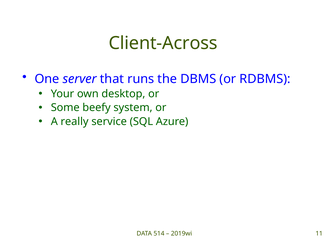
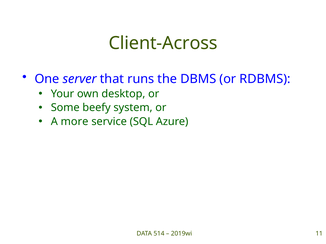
really: really -> more
